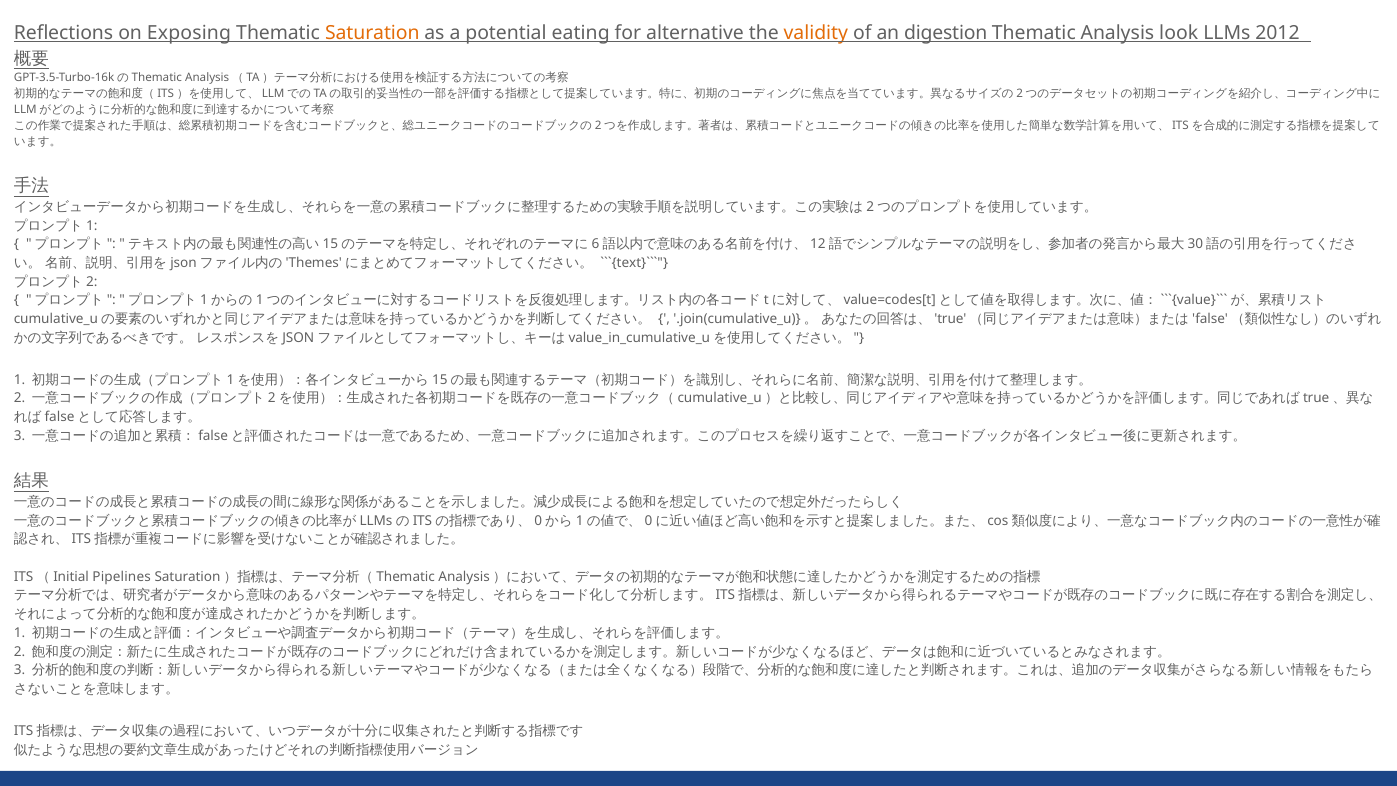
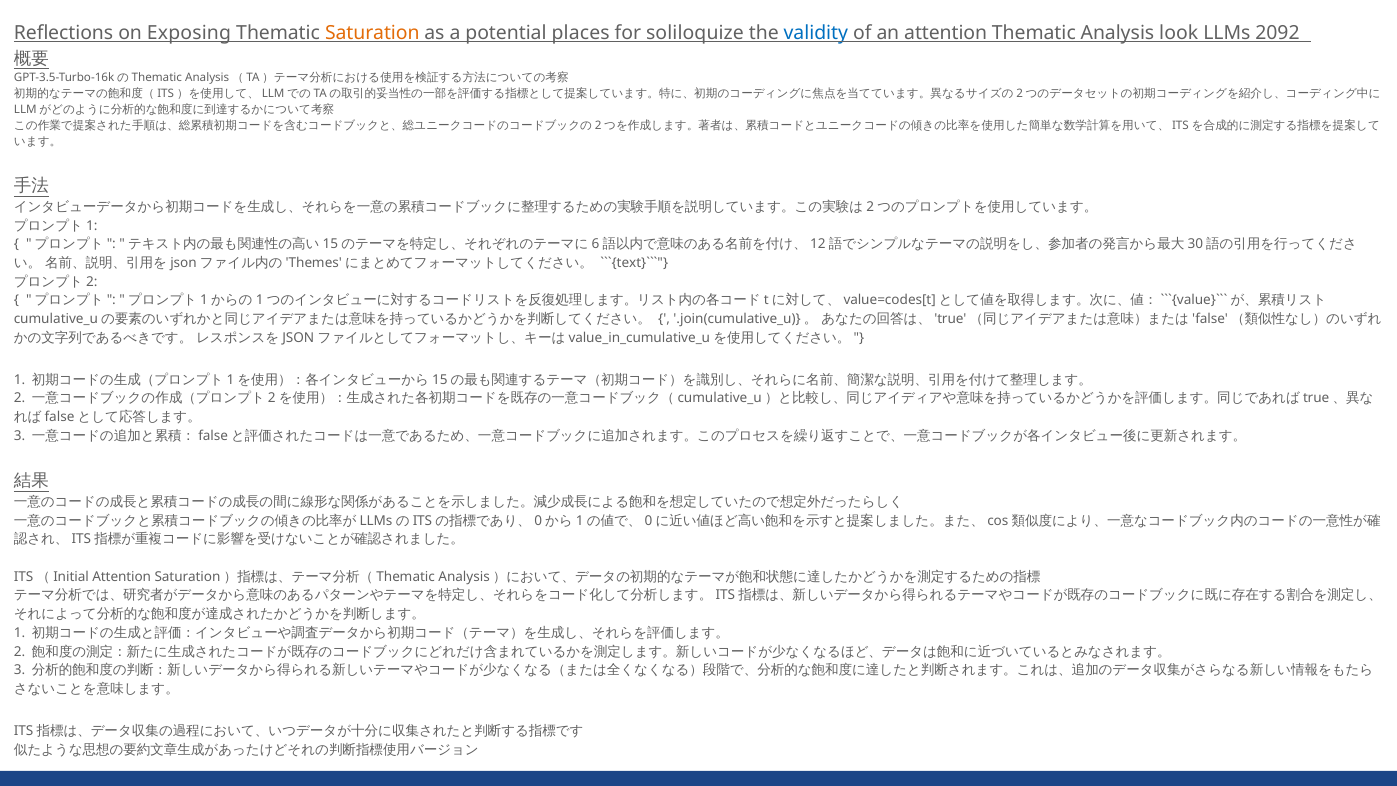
eating: eating -> places
alternative: alternative -> soliloquize
validity colour: orange -> blue
an digestion: digestion -> attention
2012: 2012 -> 2092
ITS（Initial Pipelines: Pipelines -> Attention
